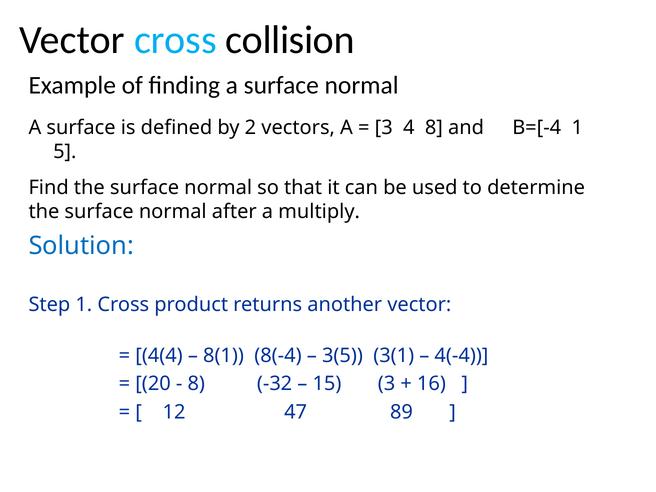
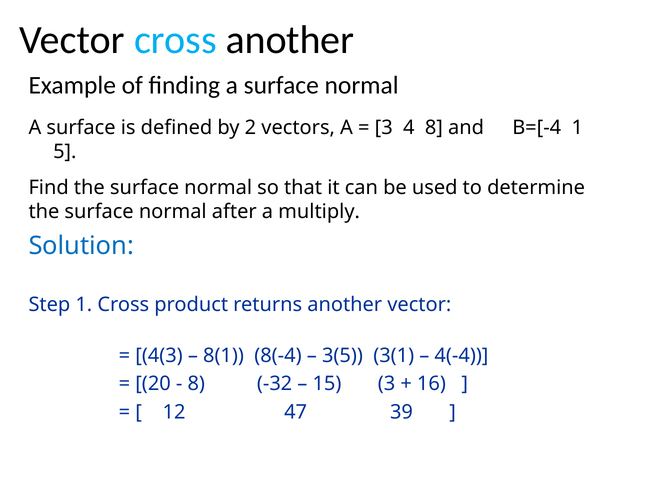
cross collision: collision -> another
4(4: 4(4 -> 4(3
89: 89 -> 39
